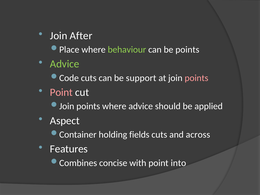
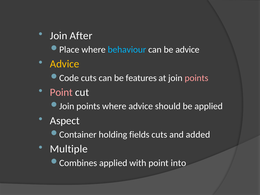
behaviour colour: light green -> light blue
be points: points -> advice
Advice at (65, 64) colour: light green -> yellow
support: support -> features
across: across -> added
Features: Features -> Multiple
concise at (113, 163): concise -> applied
